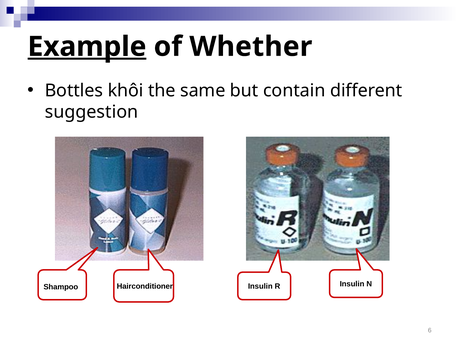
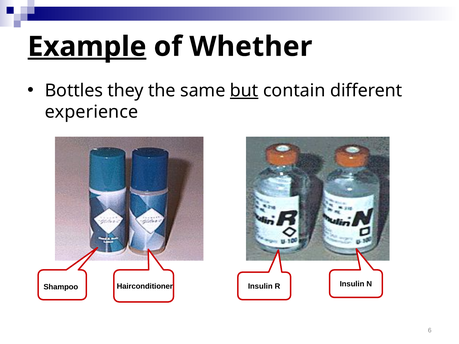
khôi: khôi -> they
but underline: none -> present
suggestion: suggestion -> experience
